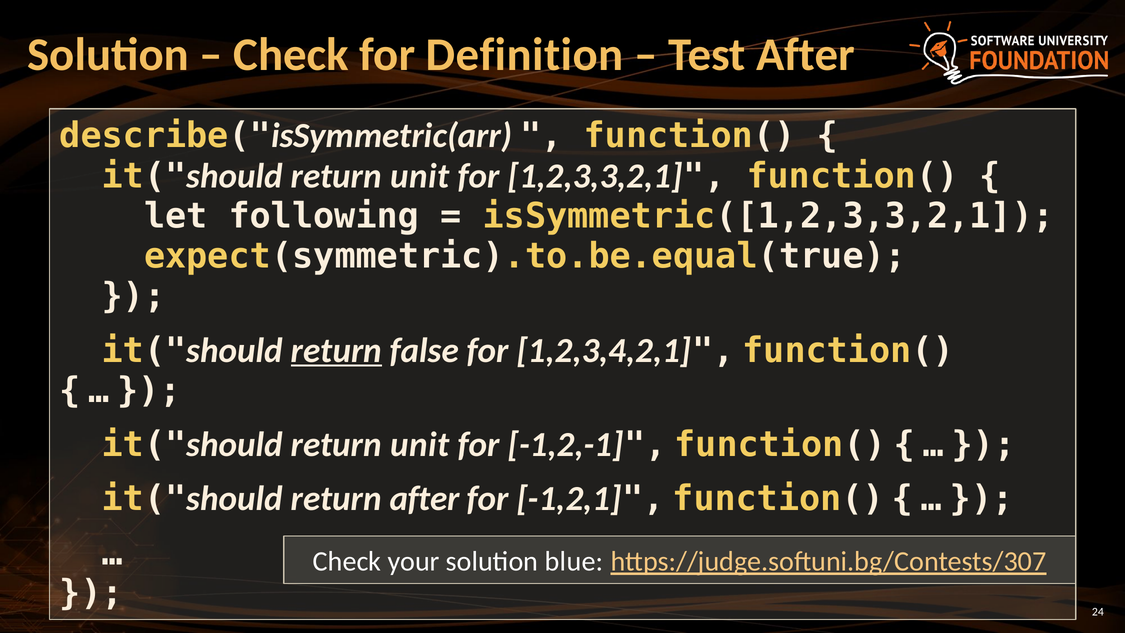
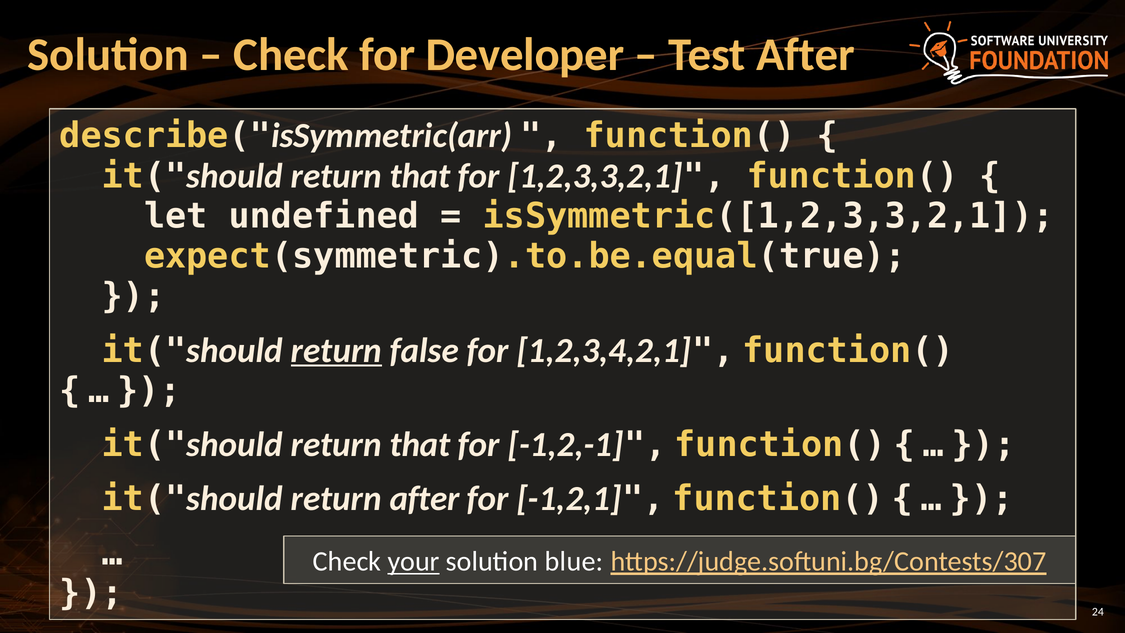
Definition: Definition -> Developer
unit at (420, 176): unit -> that
following: following -> undefined
unit at (420, 445): unit -> that
your underline: none -> present
